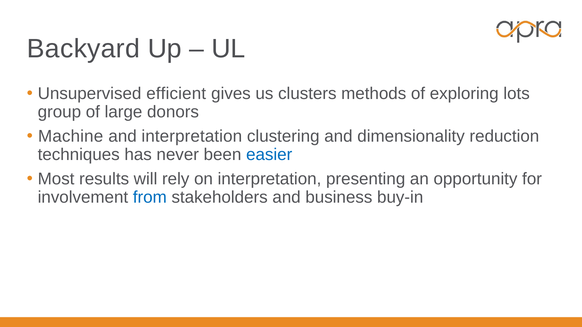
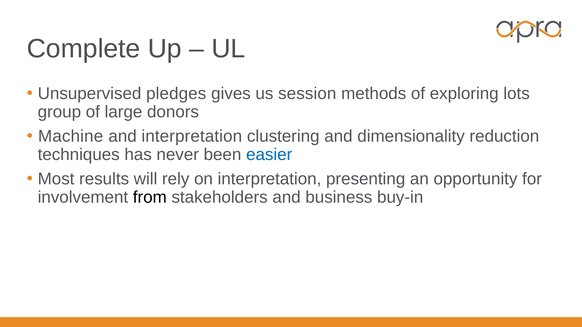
Backyard: Backyard -> Complete
efficient: efficient -> pledges
clusters: clusters -> session
from colour: blue -> black
